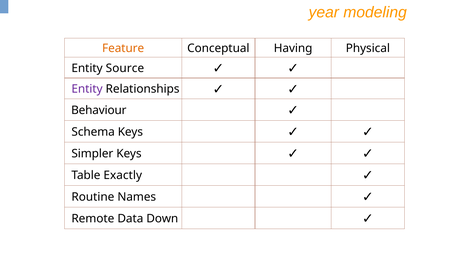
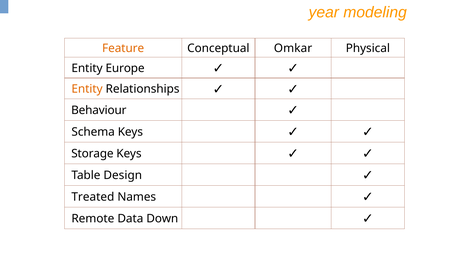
Having: Having -> Omkar
Source: Source -> Europe
Entity at (87, 89) colour: purple -> orange
Simpler: Simpler -> Storage
Exactly: Exactly -> Design
Routine: Routine -> Treated
